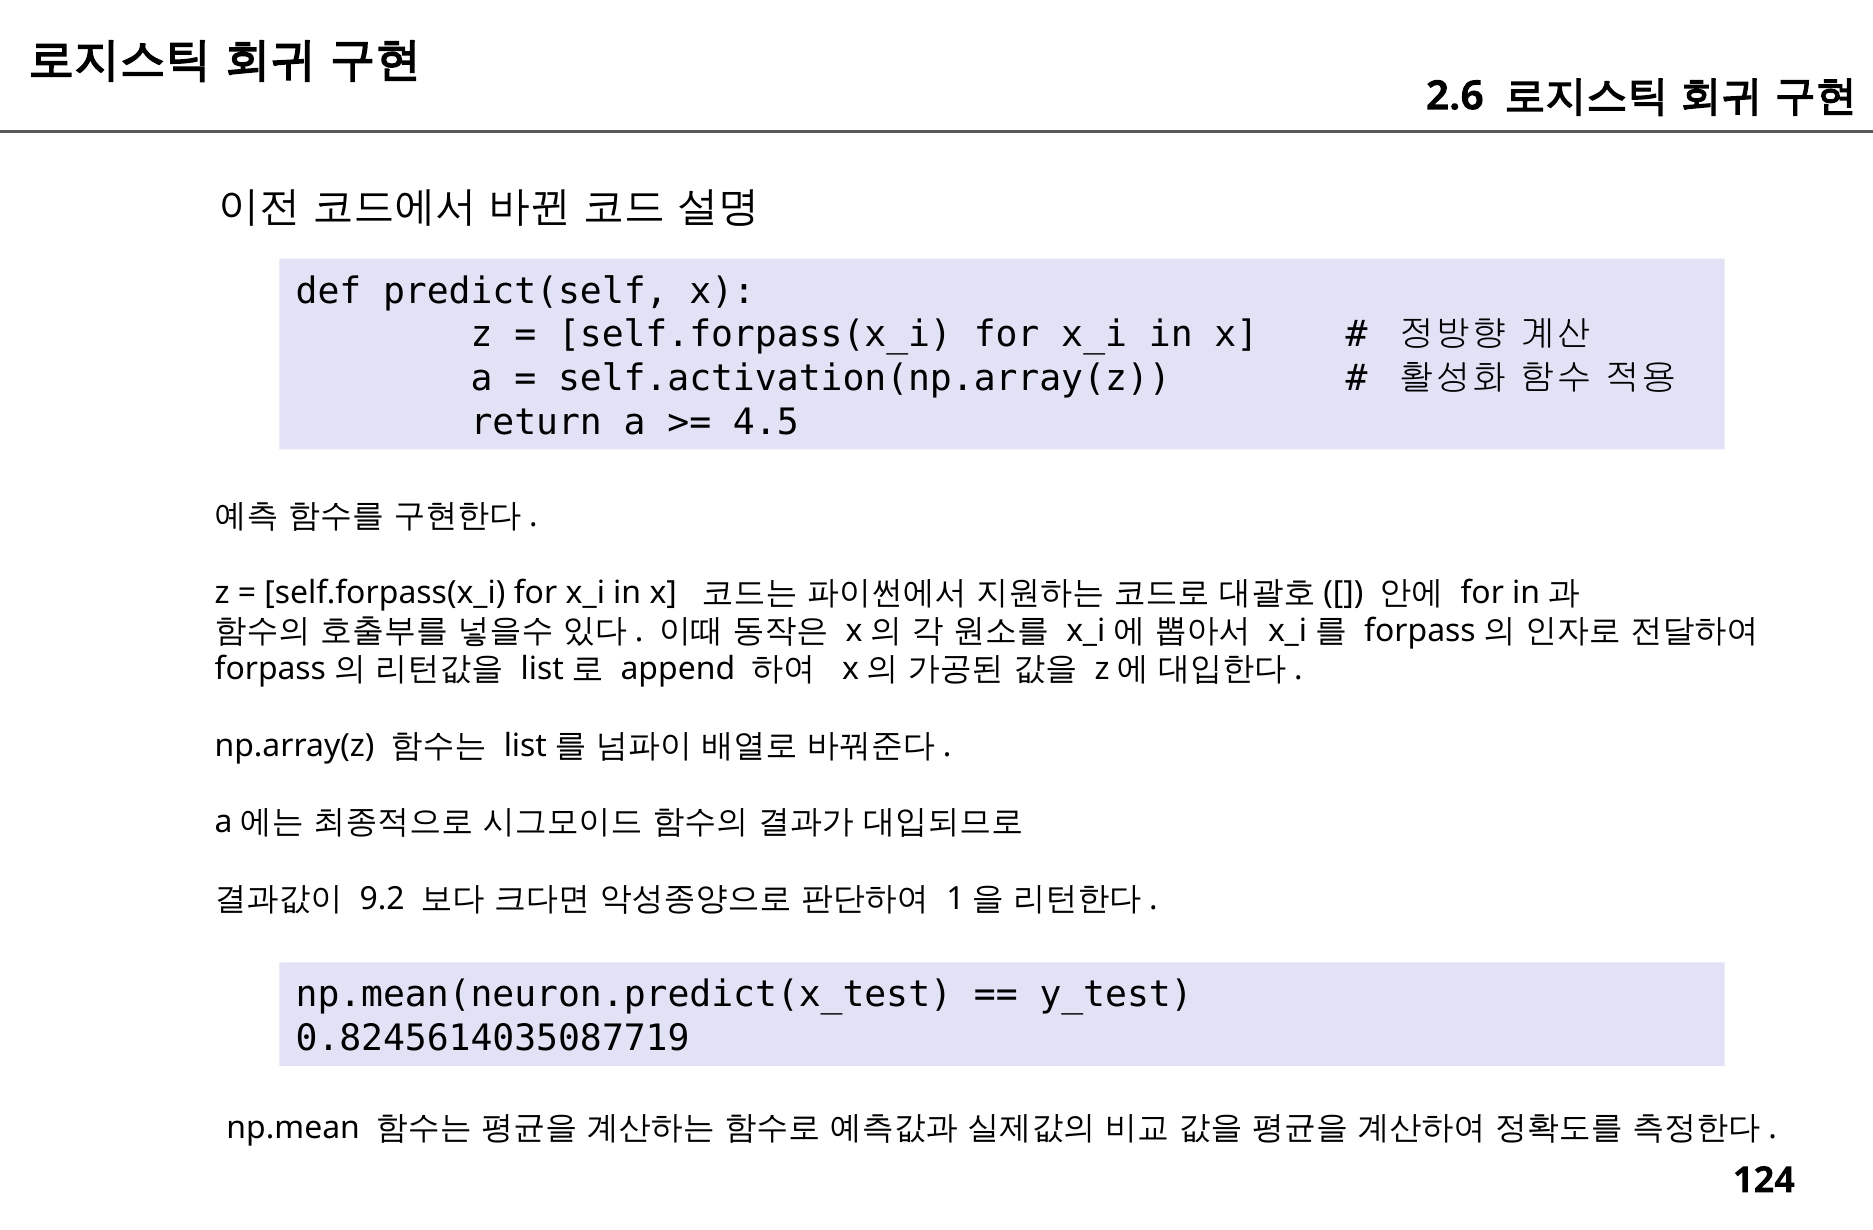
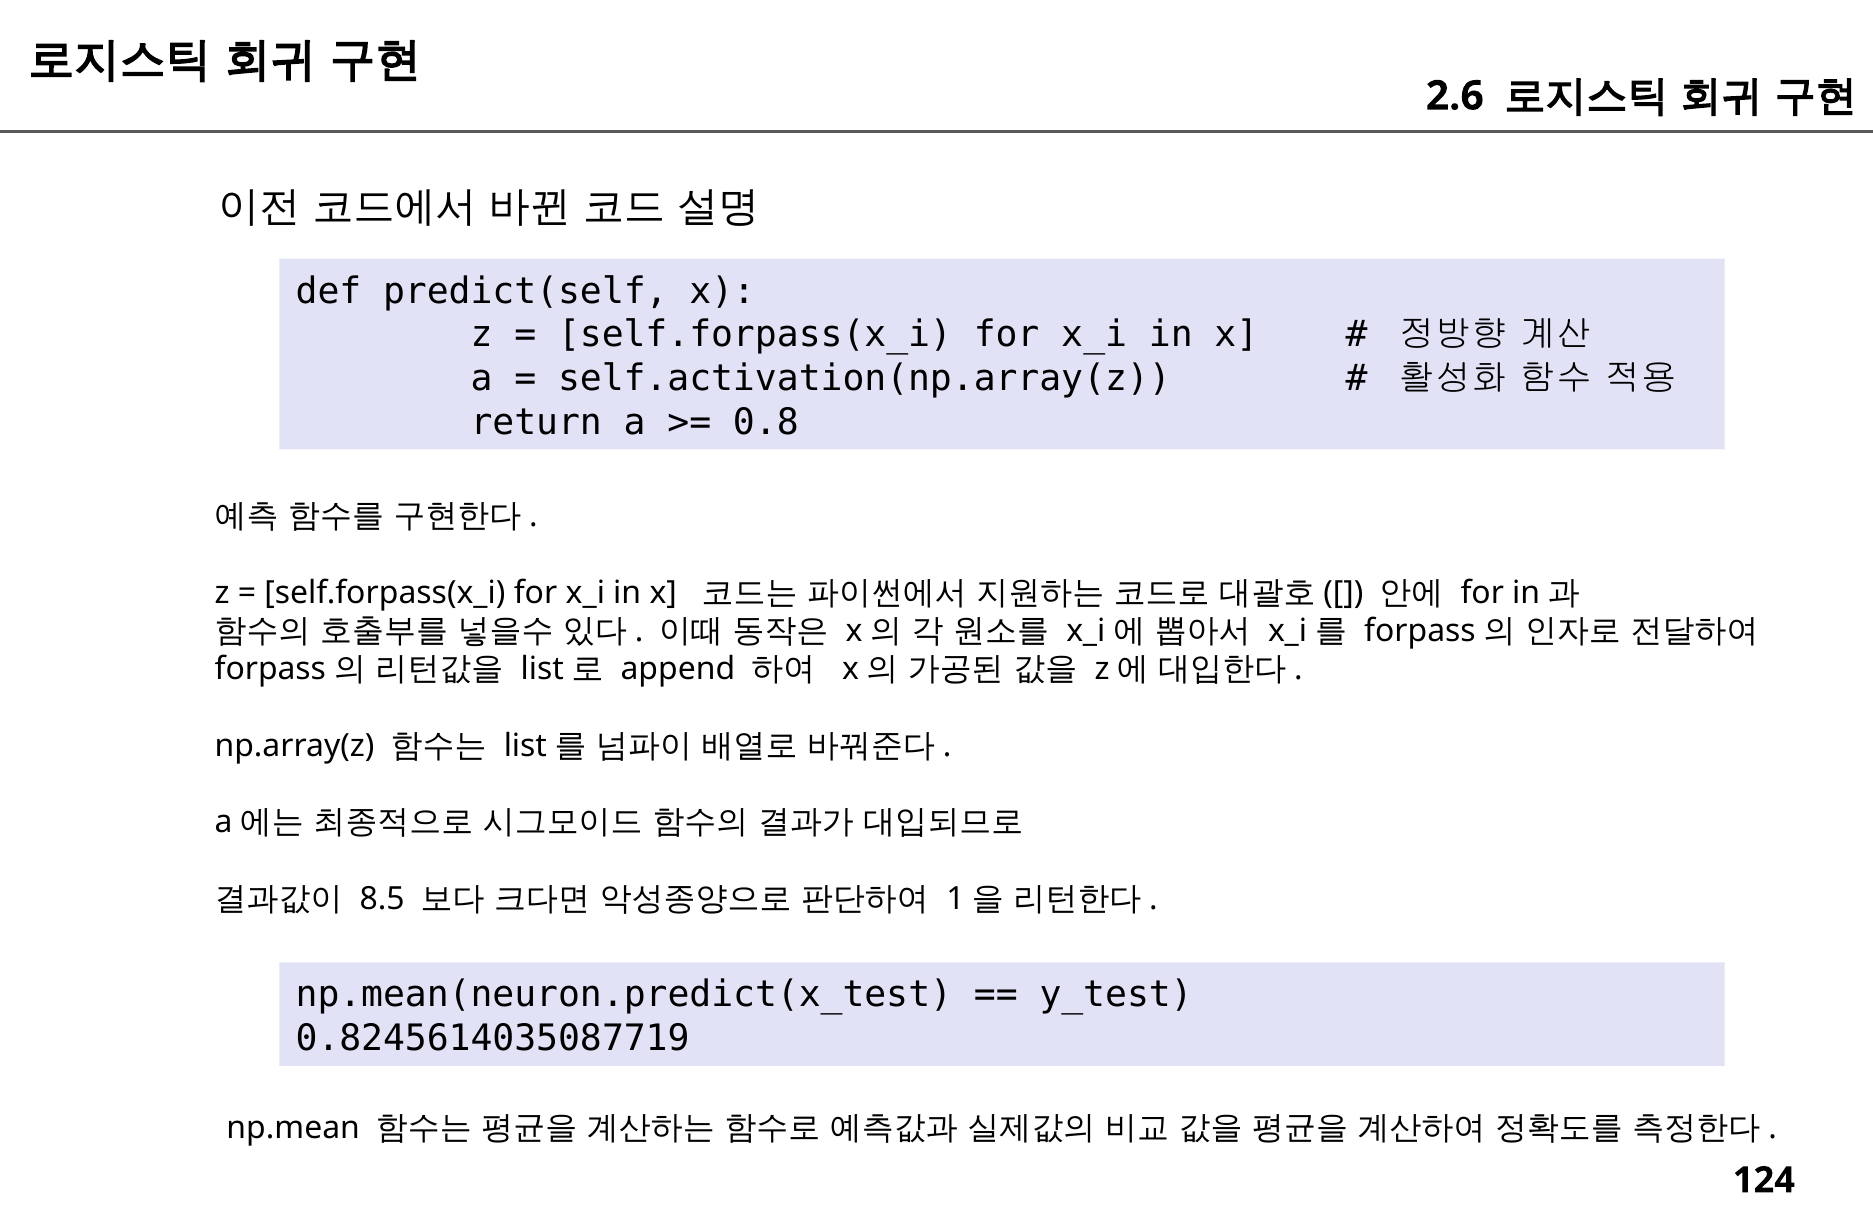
4.5: 4.5 -> 0.8
9.2: 9.2 -> 8.5
